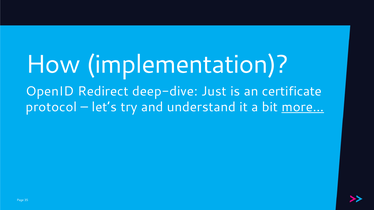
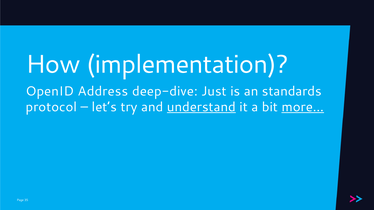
Redirect: Redirect -> Address
certificate: certificate -> standards
understand underline: none -> present
